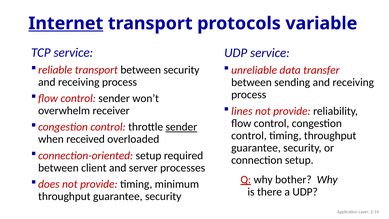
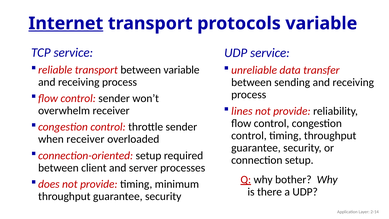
between security: security -> variable
sender at (181, 127) underline: present -> none
when received: received -> receiver
